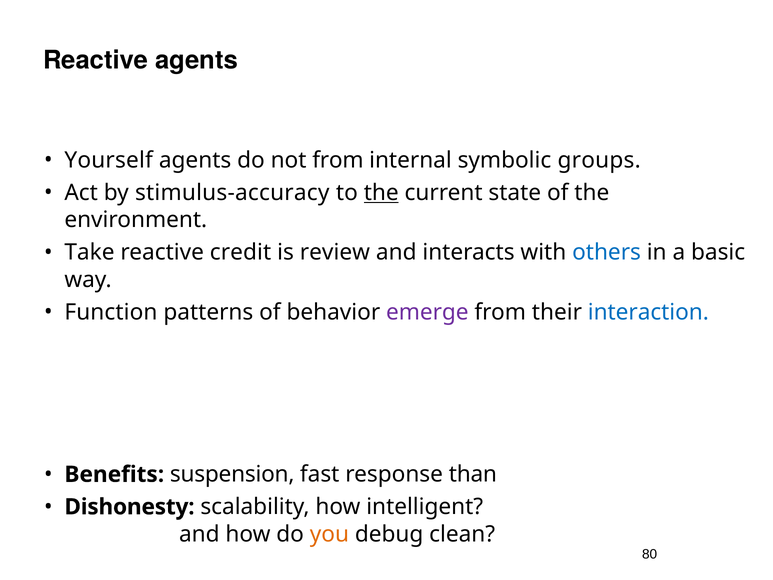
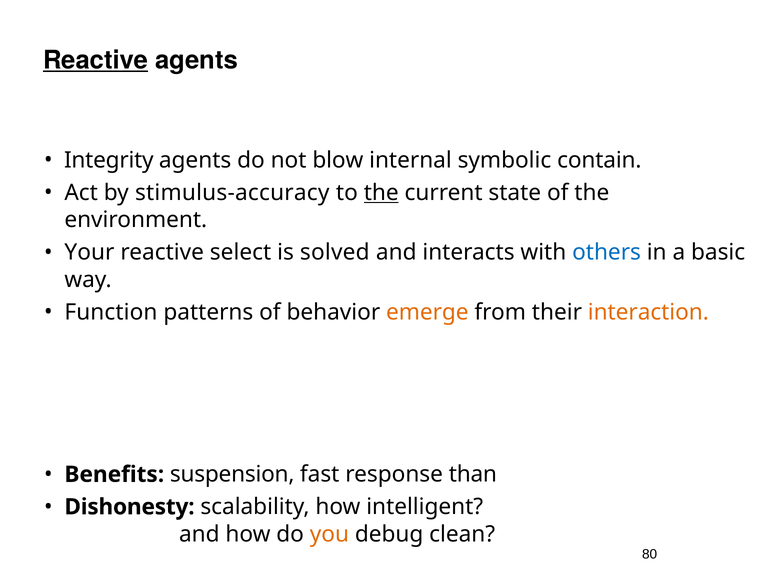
Reactive at (96, 60) underline: none -> present
Yourself: Yourself -> Integrity
not from: from -> blow
groups: groups -> contain
Take: Take -> Your
credit: credit -> select
review: review -> solved
emerge colour: purple -> orange
interaction colour: blue -> orange
